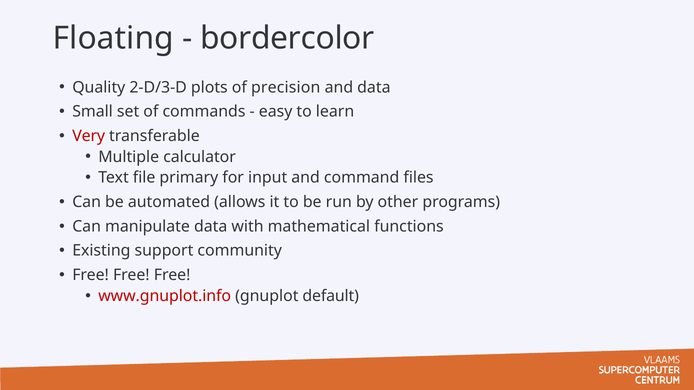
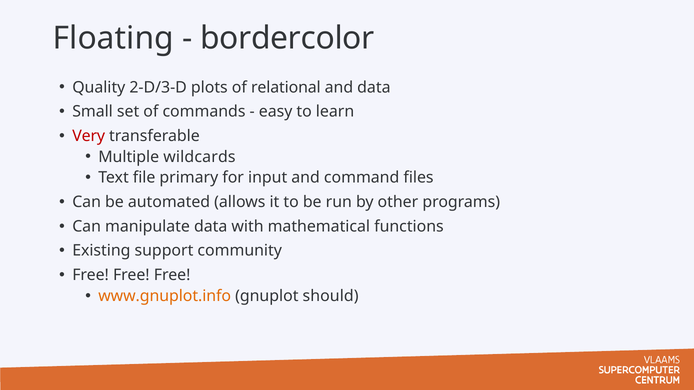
precision: precision -> relational
calculator: calculator -> wildcards
www.gnuplot.info colour: red -> orange
default: default -> should
